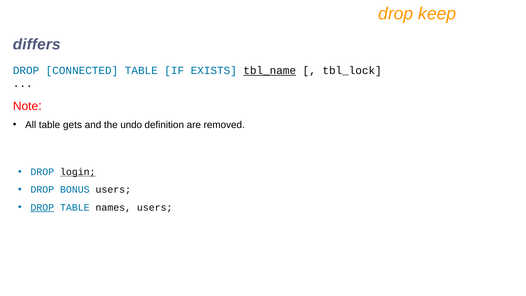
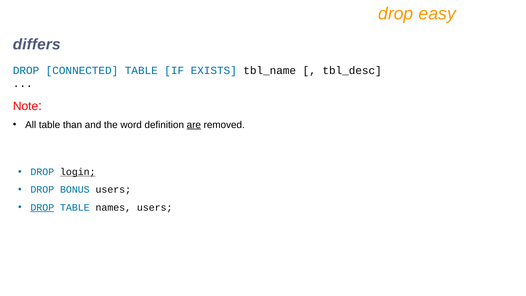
keep: keep -> easy
tbl_name underline: present -> none
tbl_lock: tbl_lock -> tbl_desc
gets: gets -> than
undo: undo -> word
are underline: none -> present
